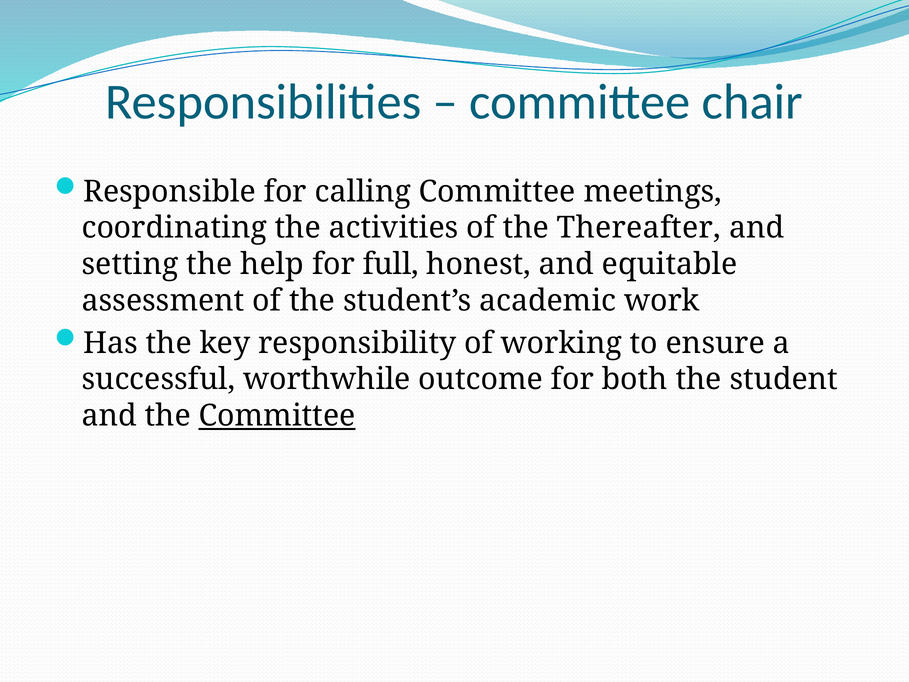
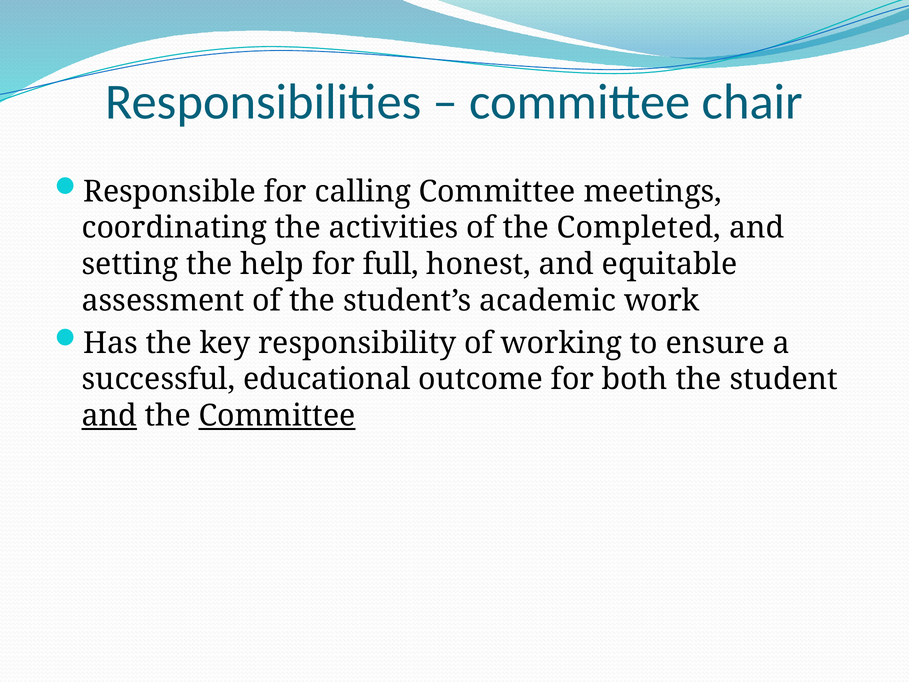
Thereafter: Thereafter -> Completed
worthwhile: worthwhile -> educational
and at (109, 416) underline: none -> present
